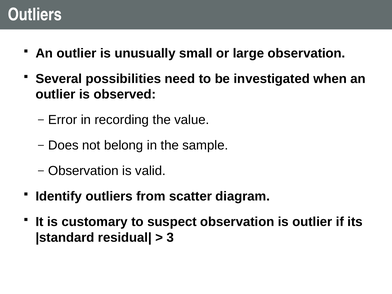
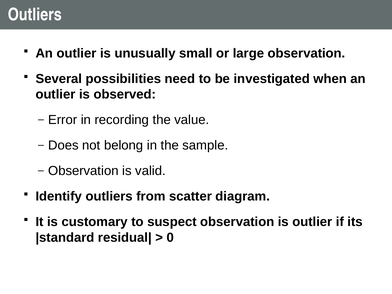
3: 3 -> 0
